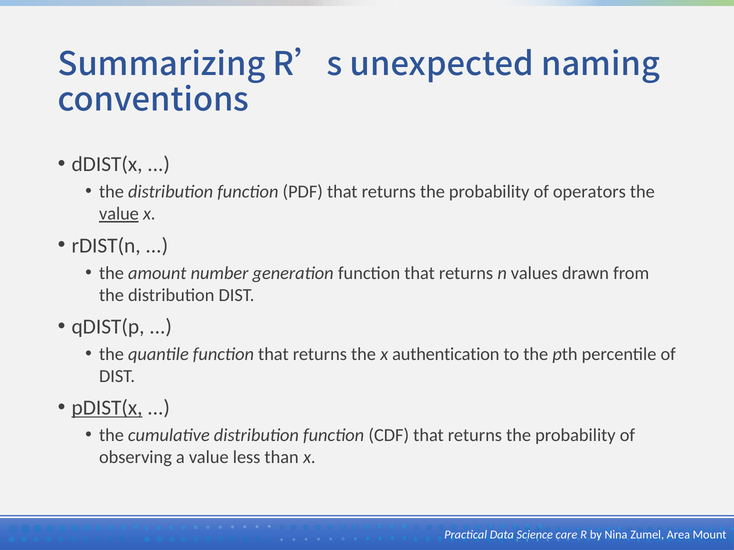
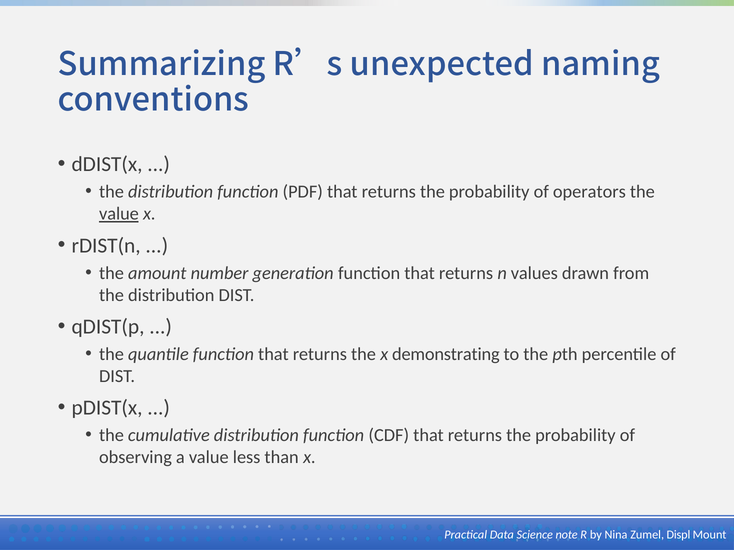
authentication: authentication -> demonstrating
pDIST(x underline: present -> none
care: care -> note
Area: Area -> Displ
